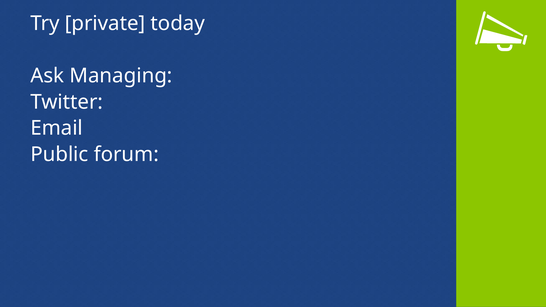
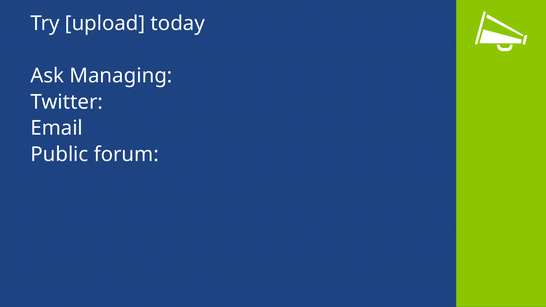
private: private -> upload
